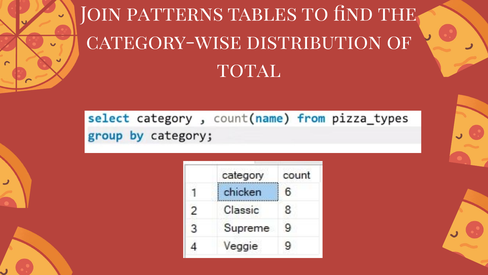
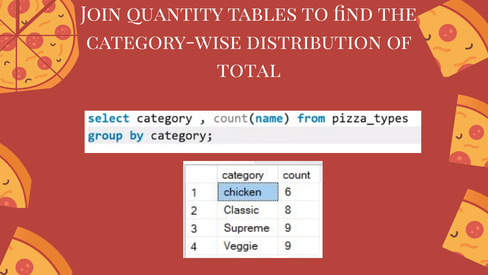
patterns: patterns -> quantity
